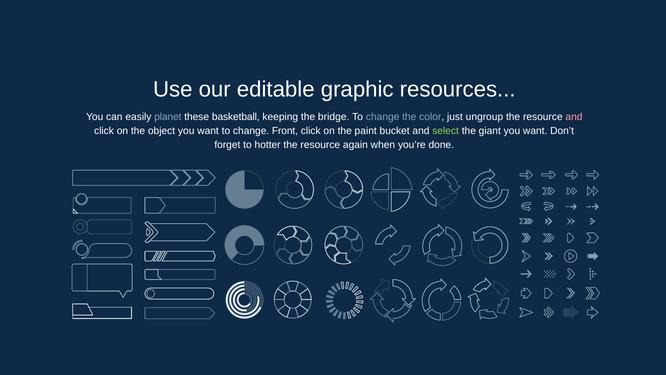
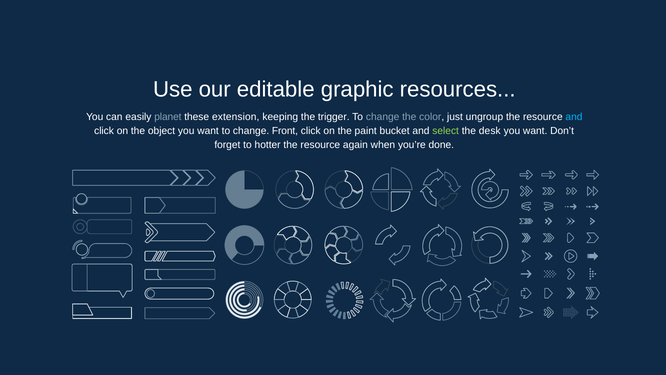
basketball: basketball -> extension
bridge: bridge -> trigger
and at (574, 117) colour: pink -> light blue
giant: giant -> desk
